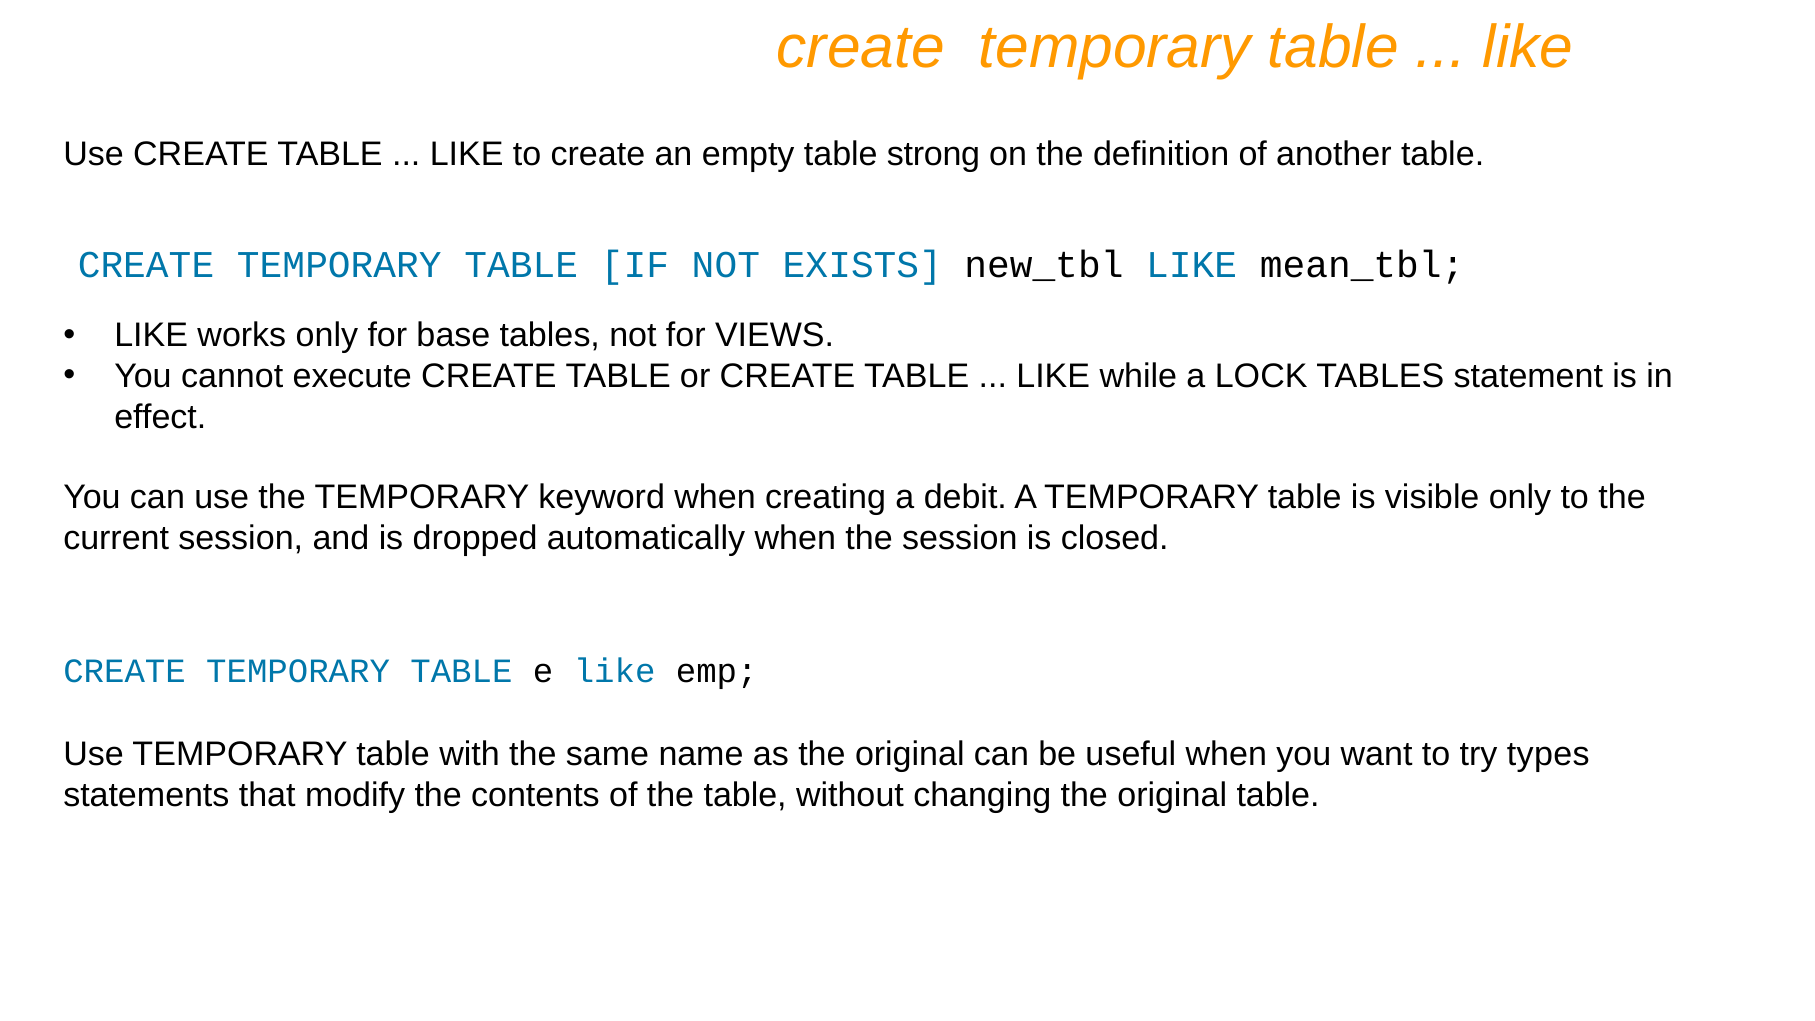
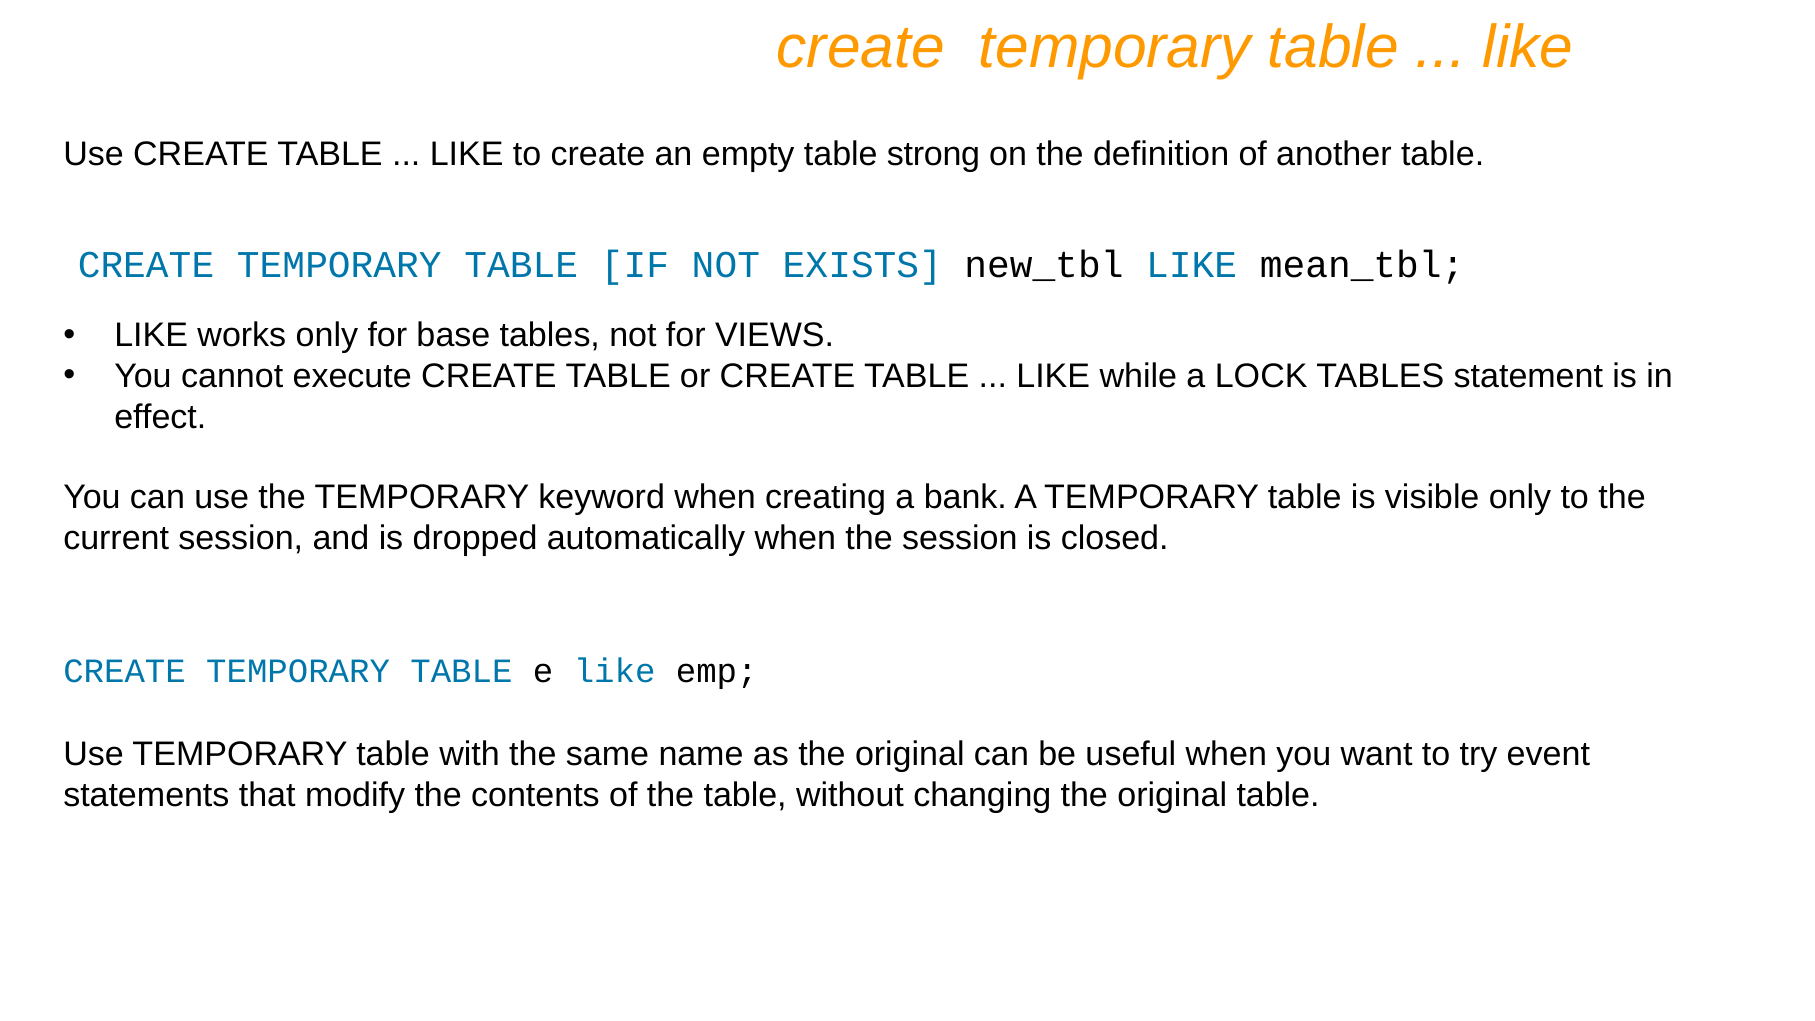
debit: debit -> bank
types: types -> event
